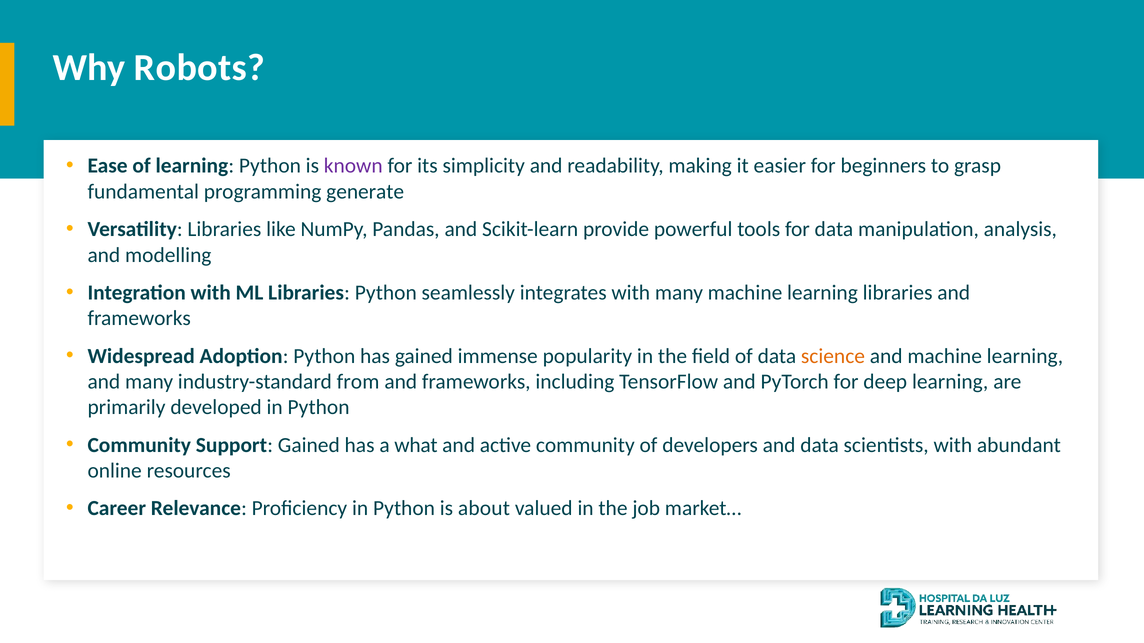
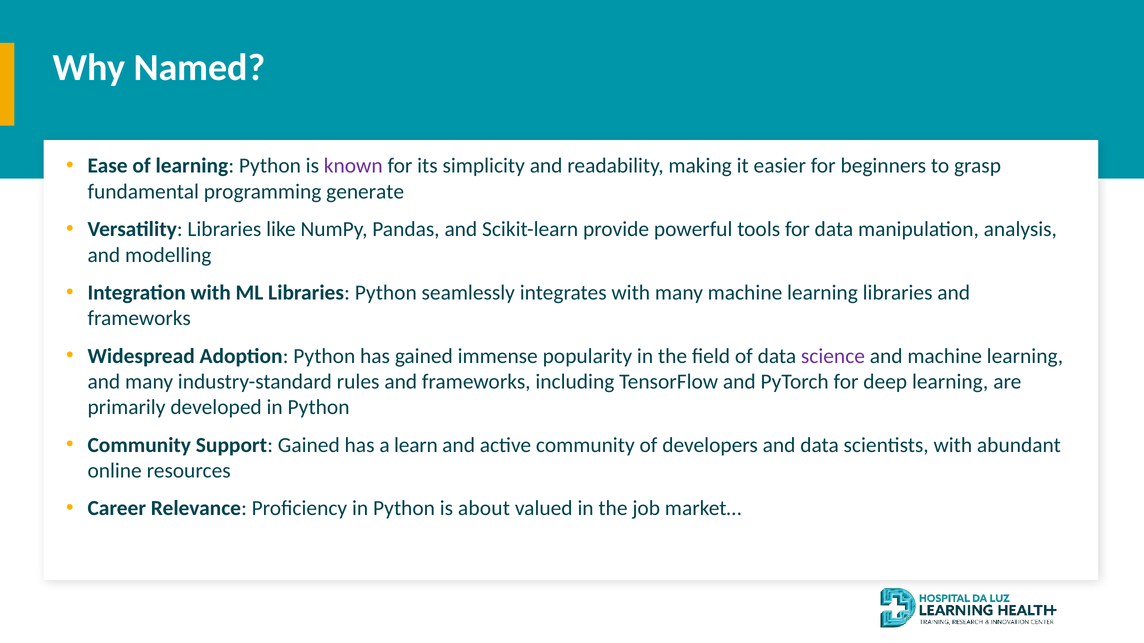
Robots: Robots -> Named
science colour: orange -> purple
from: from -> rules
what: what -> learn
